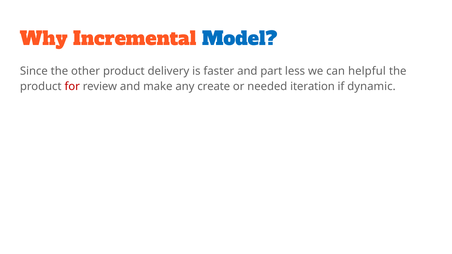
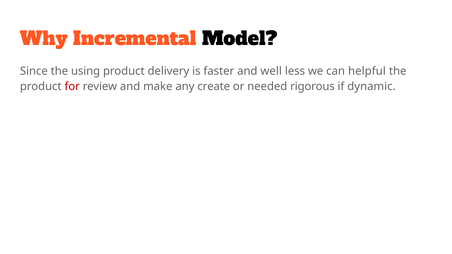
Model colour: blue -> black
other: other -> using
part: part -> well
iteration: iteration -> rigorous
